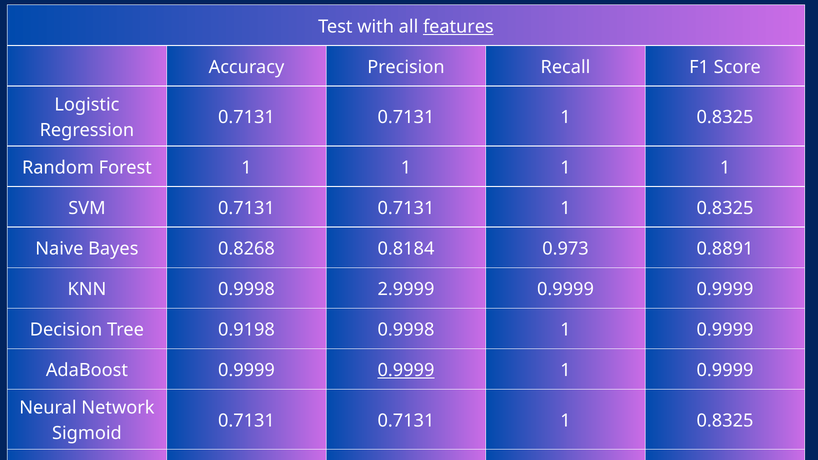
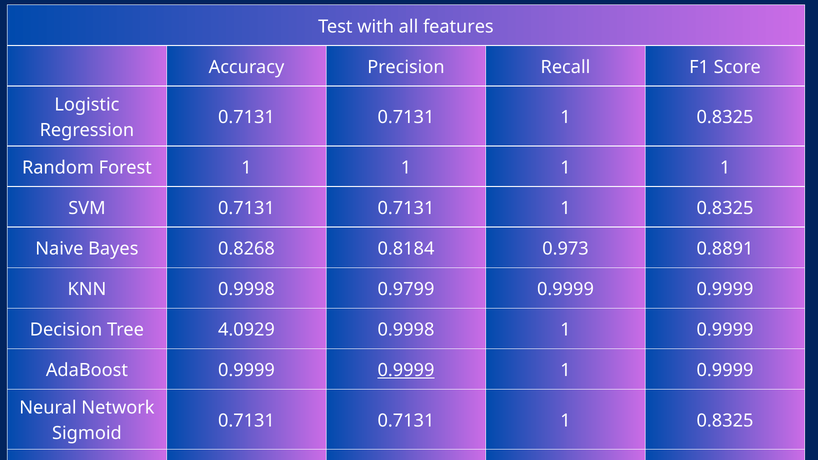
features underline: present -> none
2.9999: 2.9999 -> 0.9799
0.9198: 0.9198 -> 4.0929
